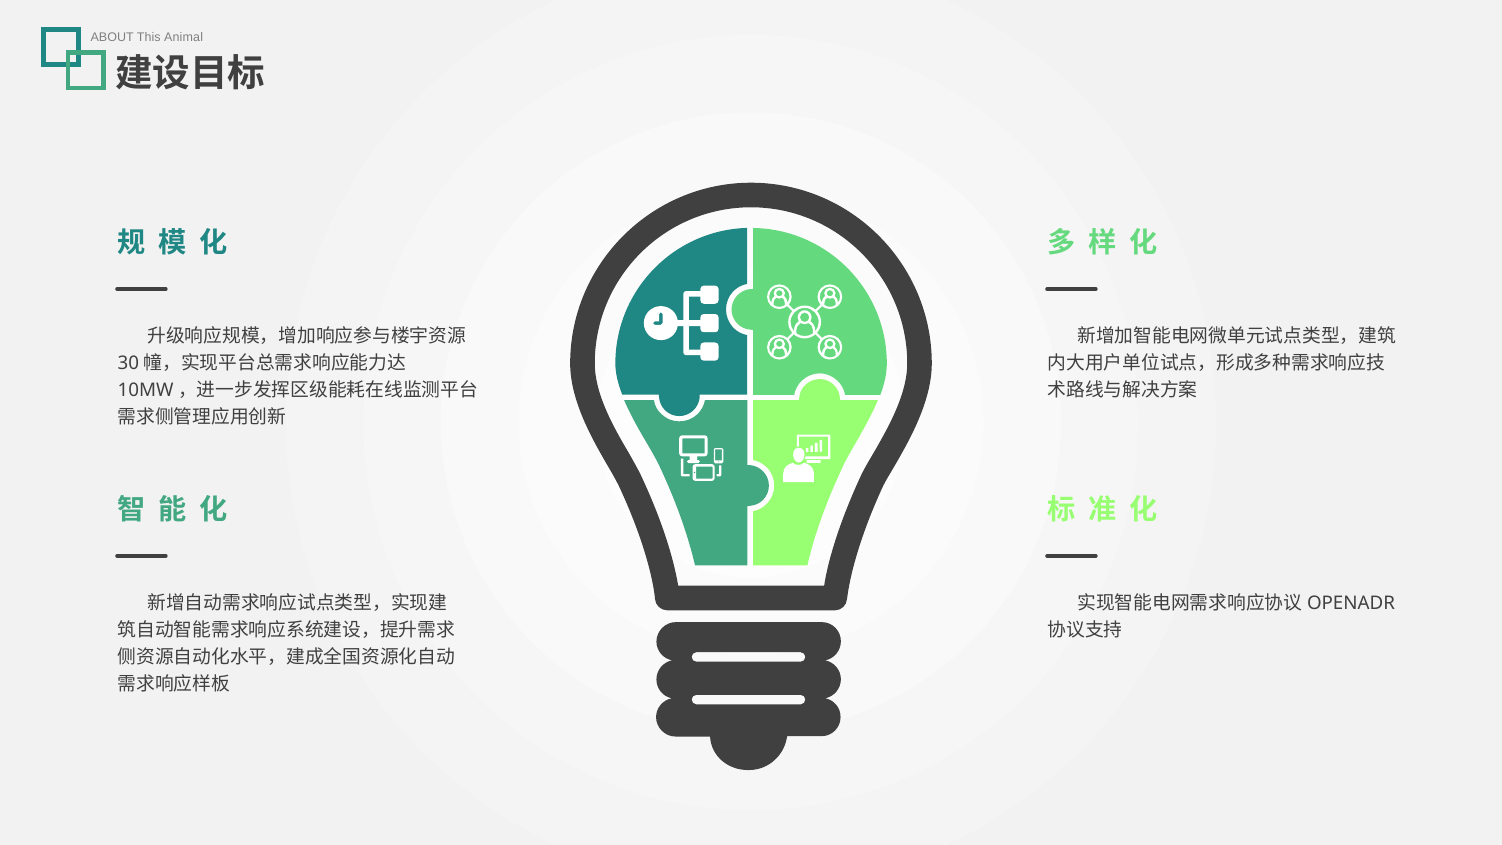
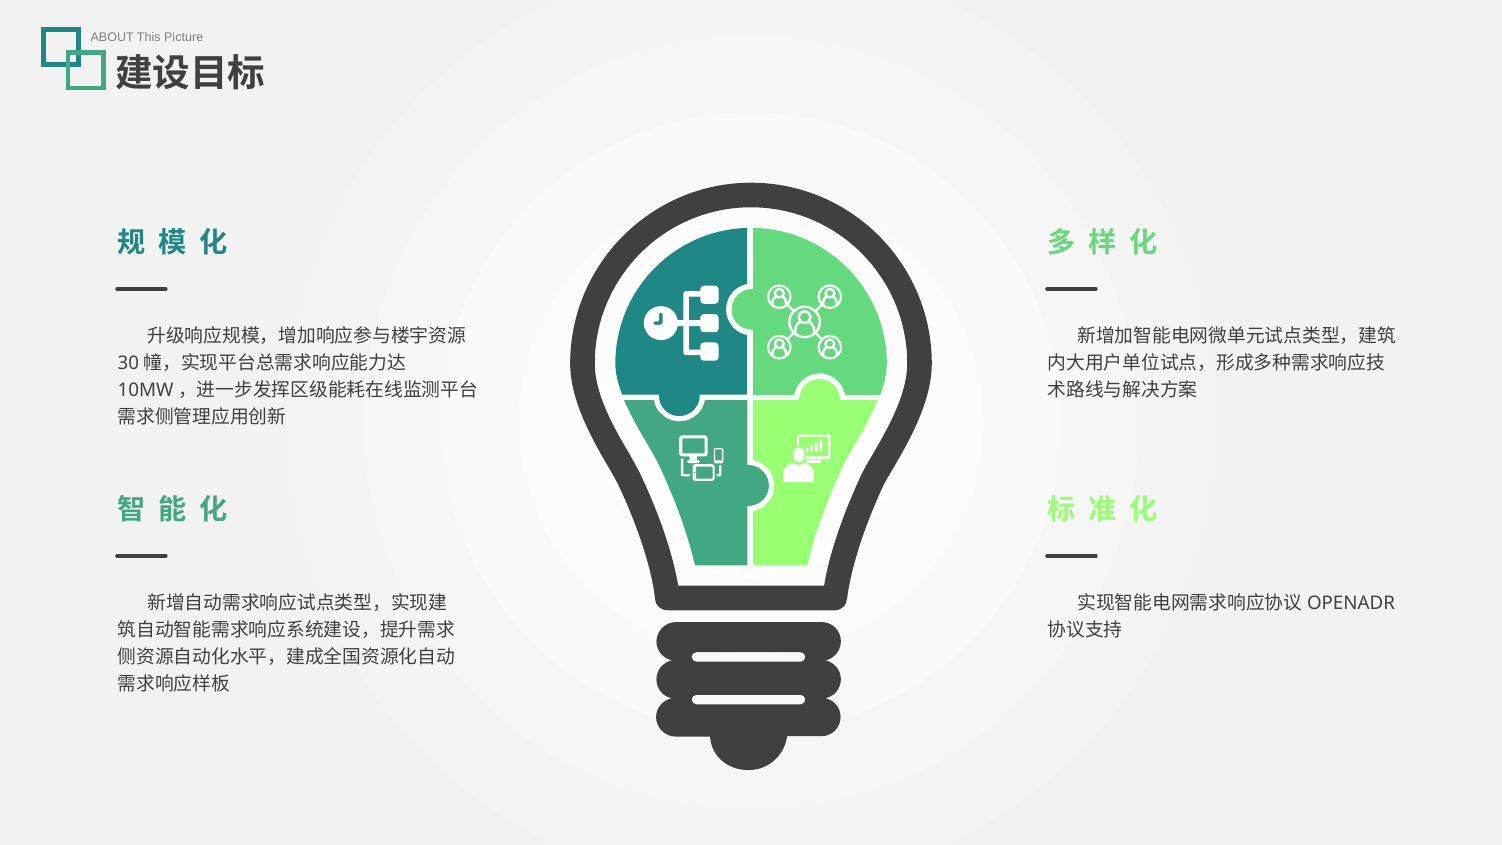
Animal: Animal -> Picture
